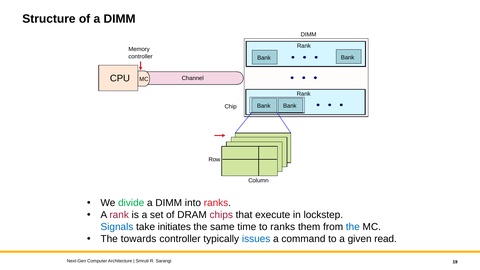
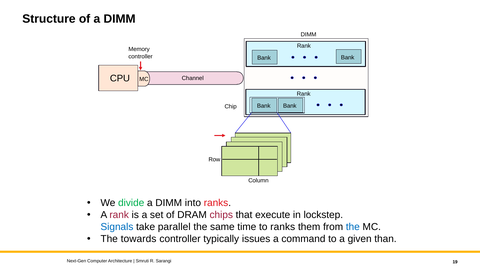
initiates: initiates -> parallel
issues colour: blue -> black
read: read -> than
